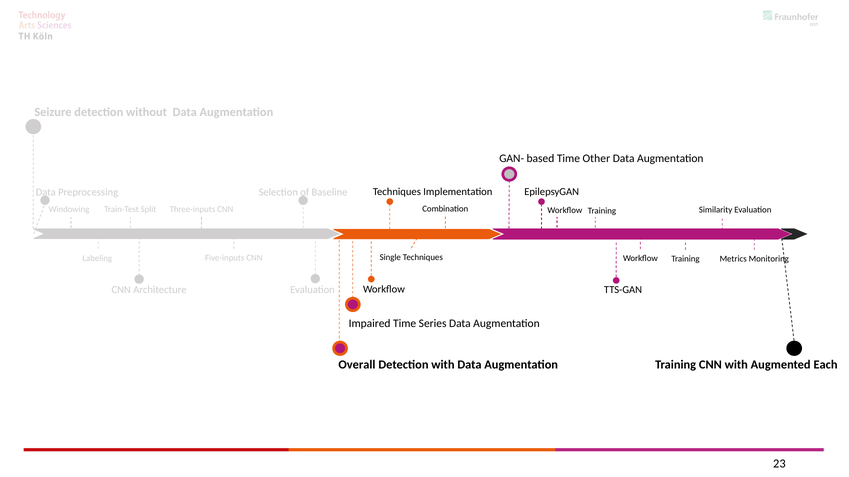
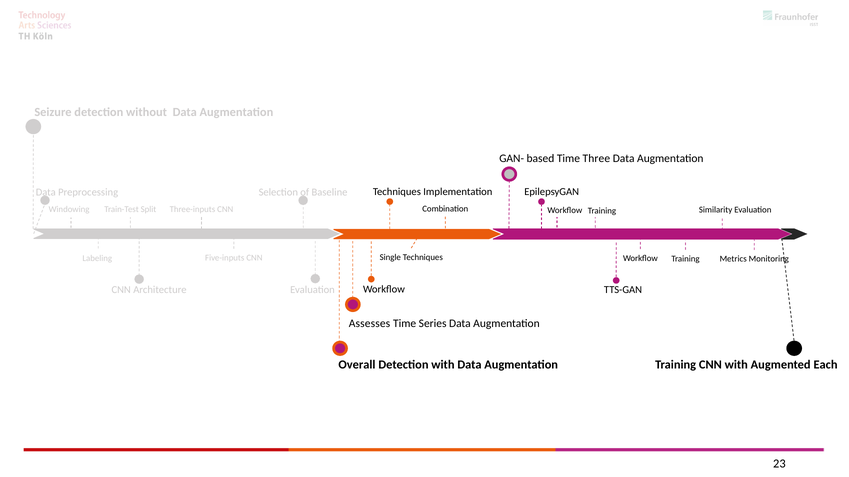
Other: Other -> Three
Impaired: Impaired -> Assesses
